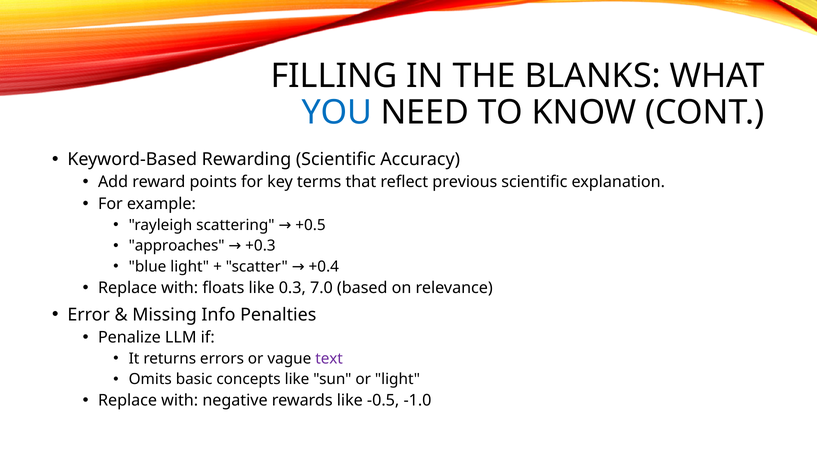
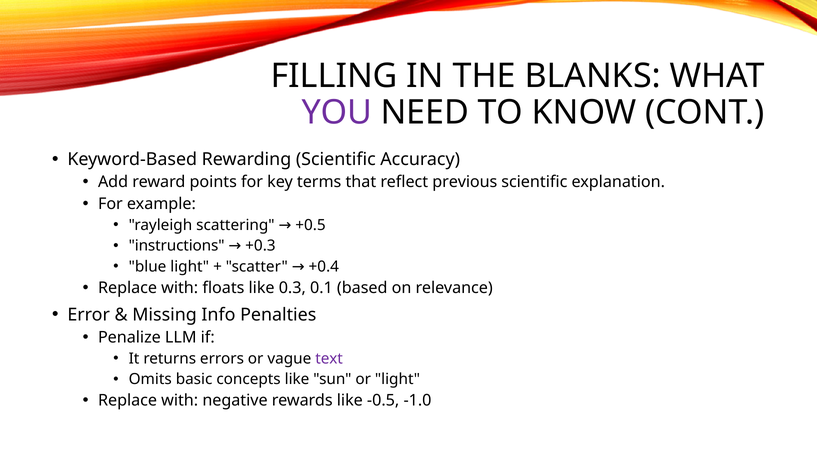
YOU colour: blue -> purple
approaches: approaches -> instructions
7.0: 7.0 -> 0.1
